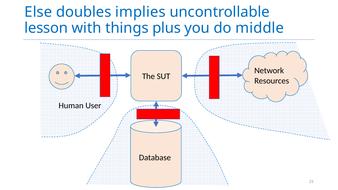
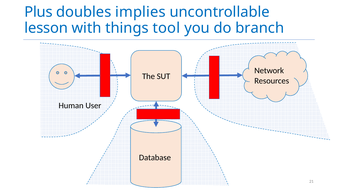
Else: Else -> Plus
plus: plus -> tool
middle: middle -> branch
